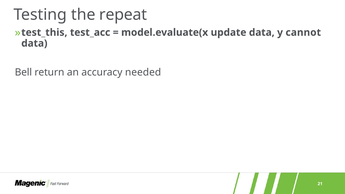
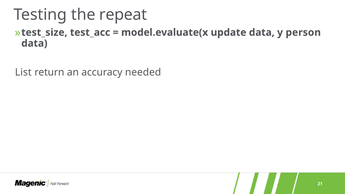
test_this: test_this -> test_size
cannot: cannot -> person
Bell: Bell -> List
